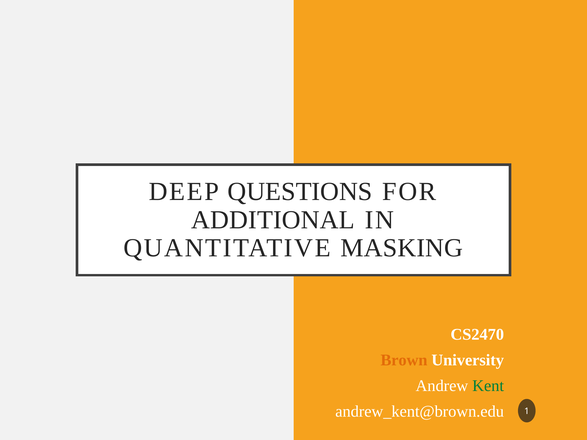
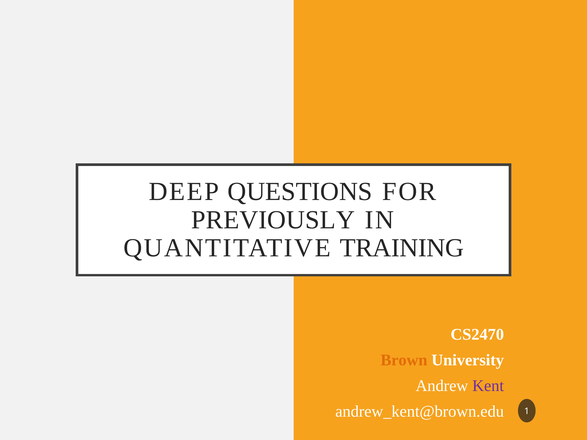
ADDITIONAL: ADDITIONAL -> PREVIOUSLY
MASKING: MASKING -> TRAINING
Kent colour: green -> purple
